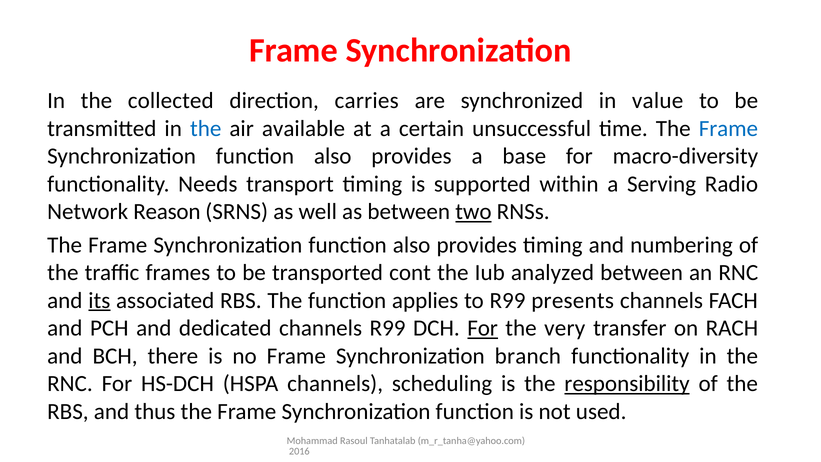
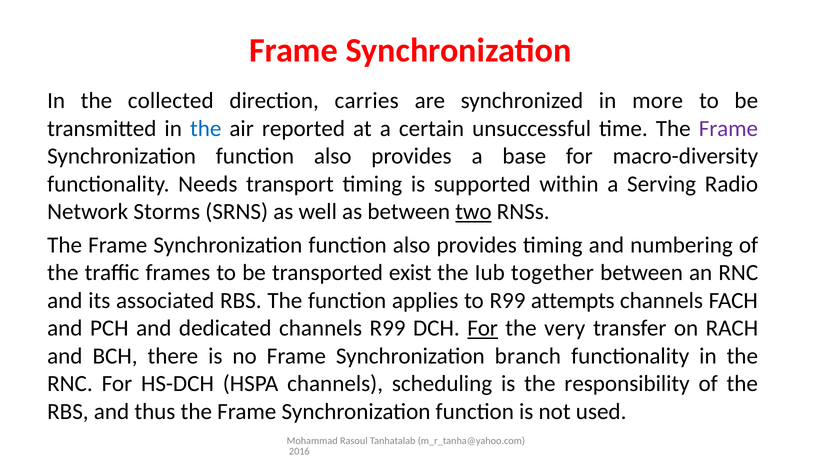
value: value -> more
available: available -> reported
Frame at (728, 128) colour: blue -> purple
Reason: Reason -> Storms
cont: cont -> exist
analyzed: analyzed -> together
its underline: present -> none
presents: presents -> attempts
responsibility underline: present -> none
